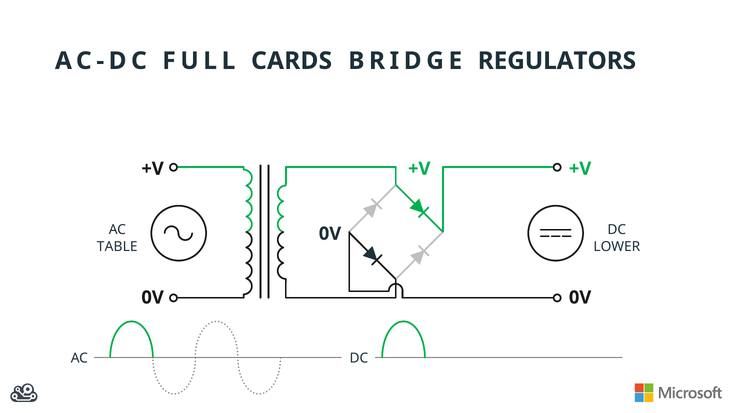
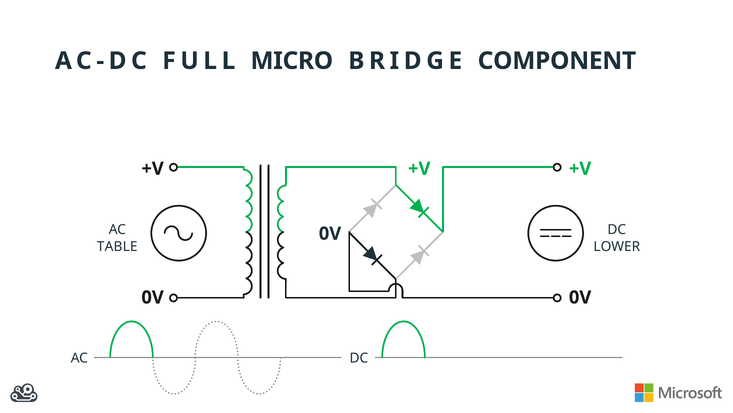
CARDS: CARDS -> MICRO
REGULATORS: REGULATORS -> COMPONENT
